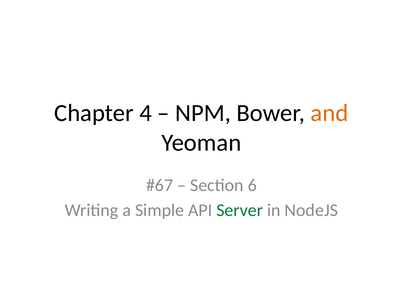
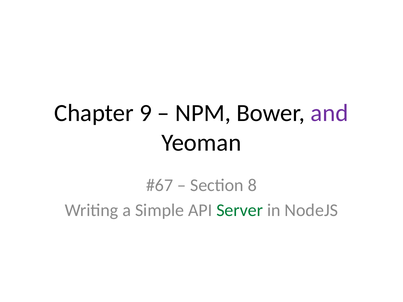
4: 4 -> 9
and colour: orange -> purple
6: 6 -> 8
